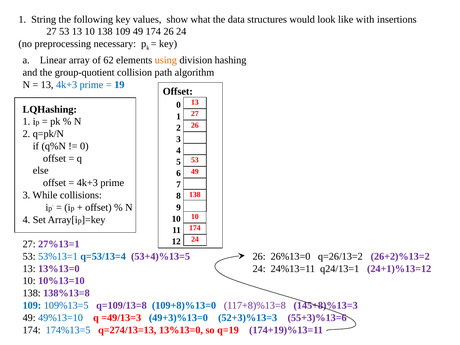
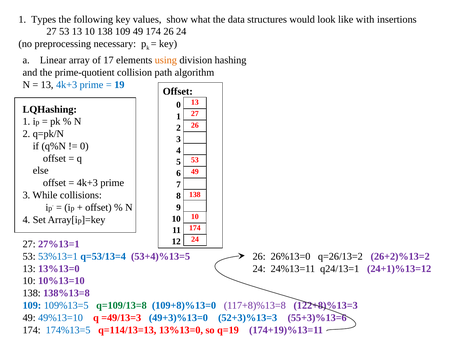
String: String -> Types
62: 62 -> 17
group-quotient: group-quotient -> prime-quotient
q=109/13=8 colour: purple -> green
145+8)%13=3: 145+8)%13=3 -> 122+8)%13=3
q=274/13=13: q=274/13=13 -> q=114/13=13
